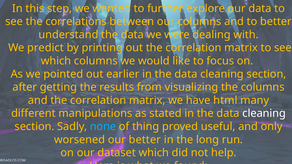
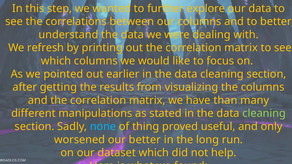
predict: predict -> refresh
html: html -> than
cleaning at (264, 114) colour: white -> light green
